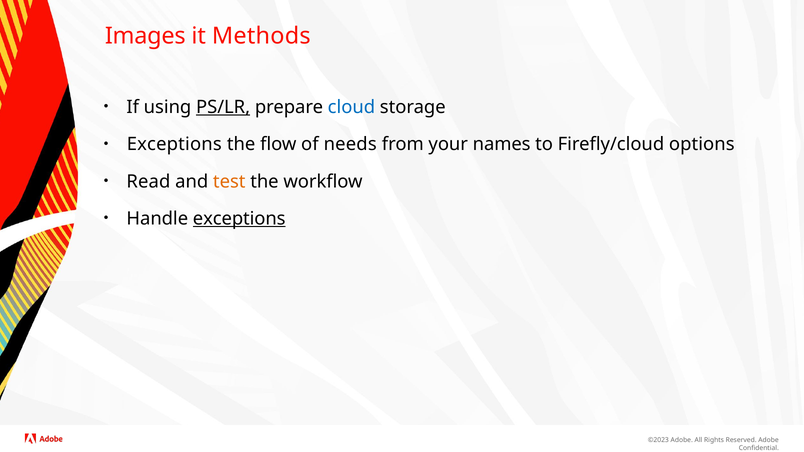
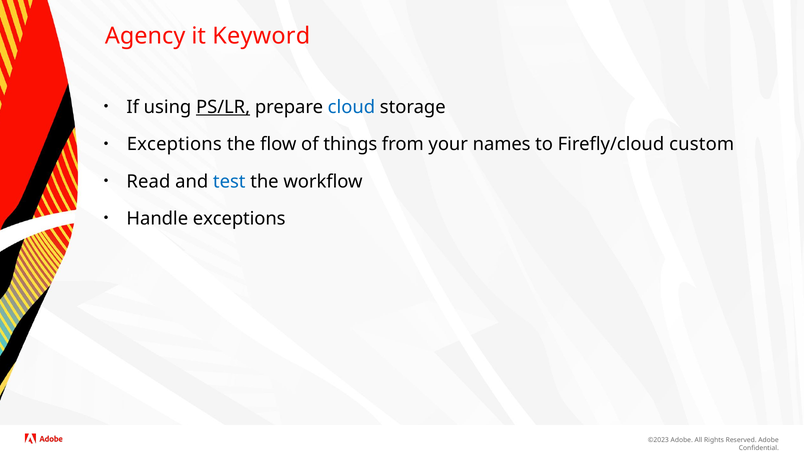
Images: Images -> Agency
Methods: Methods -> Keyword
needs: needs -> things
options: options -> custom
test colour: orange -> blue
exceptions at (239, 219) underline: present -> none
